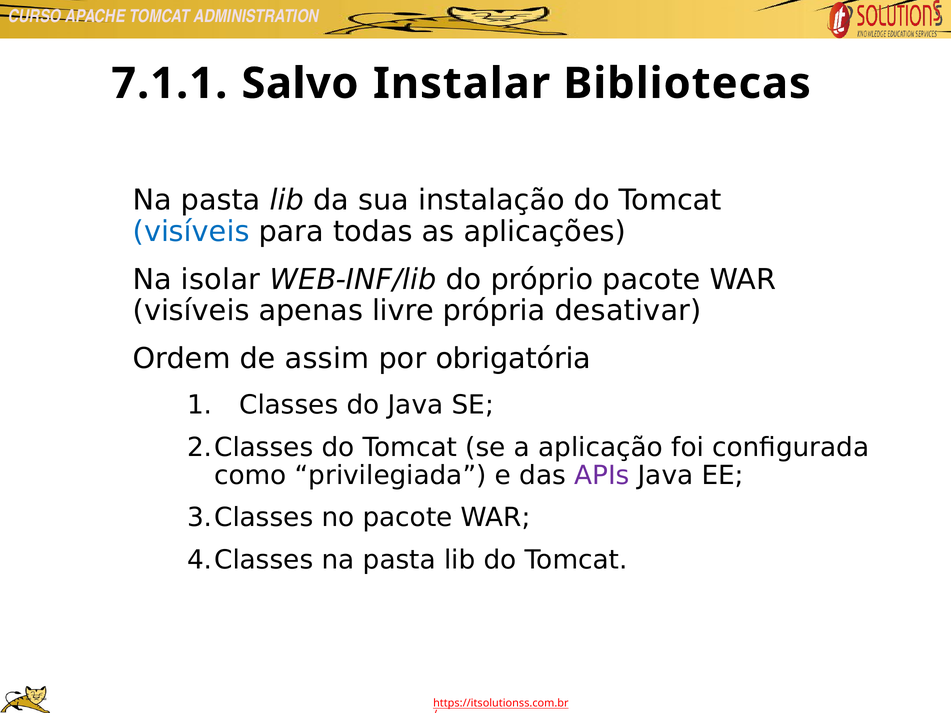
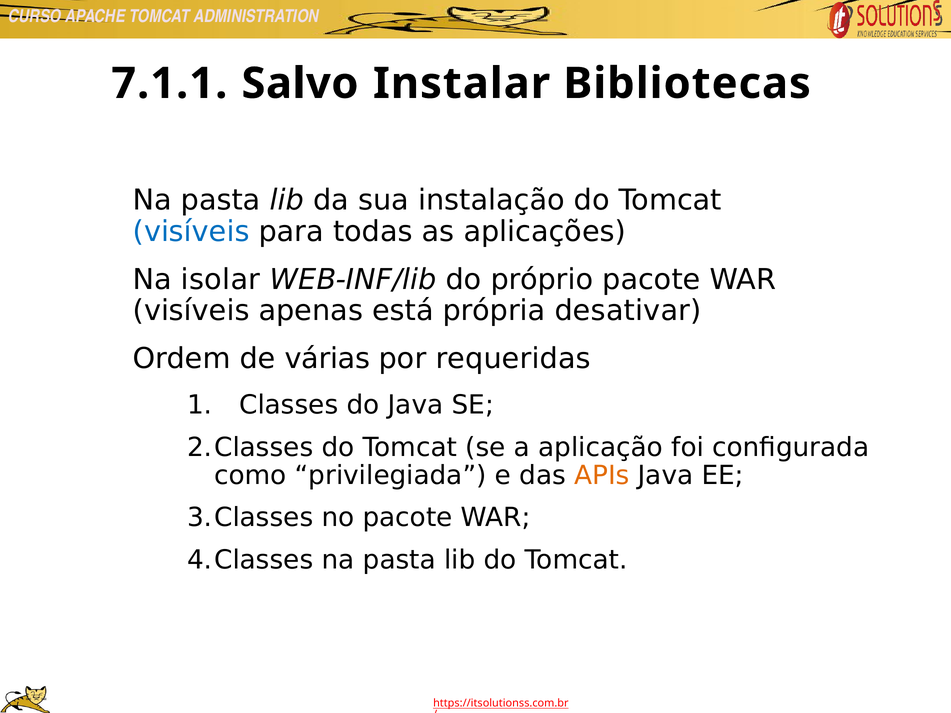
livre: livre -> está
assim: assim -> várias
obrigatória: obrigatória -> requeridas
APIs colour: purple -> orange
